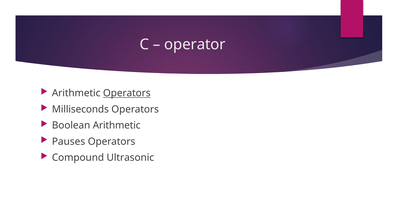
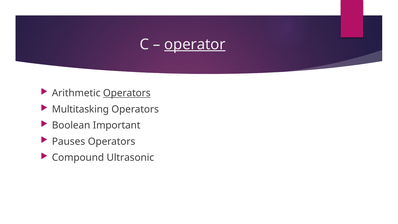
operator underline: none -> present
Milliseconds: Milliseconds -> Multitasking
Boolean Arithmetic: Arithmetic -> Important
